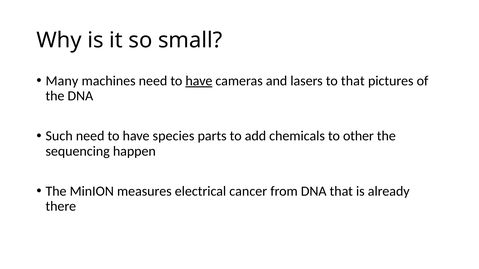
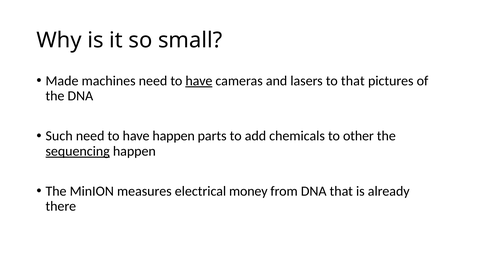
Many: Many -> Made
have species: species -> happen
sequencing underline: none -> present
cancer: cancer -> money
